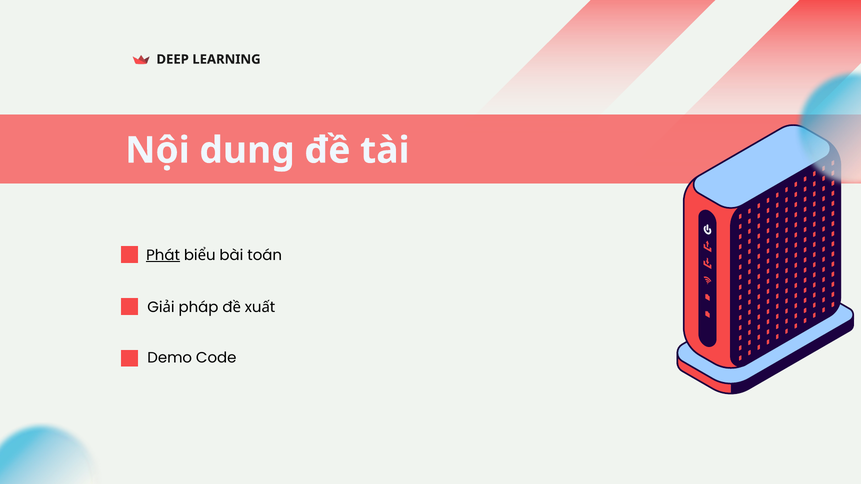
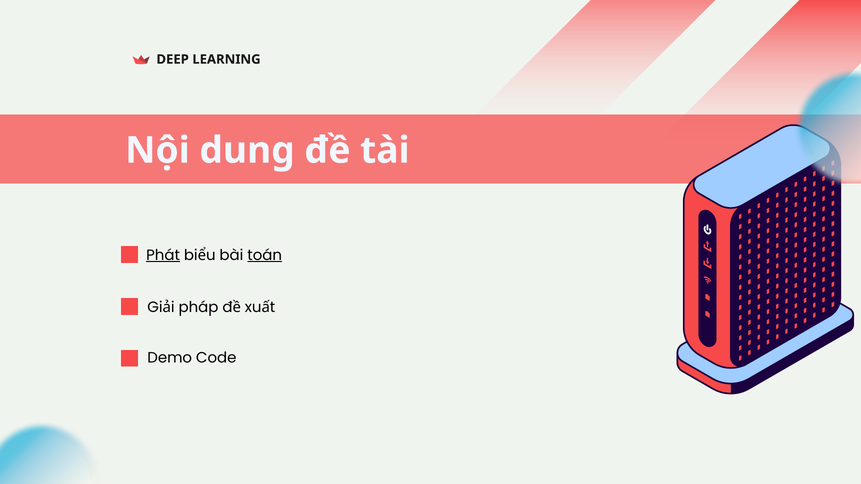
toán underline: none -> present
